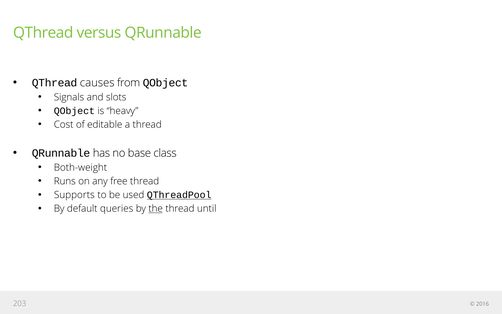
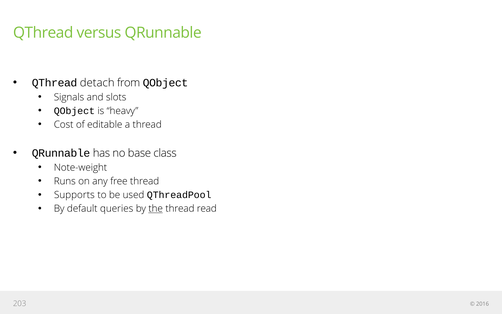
causes: causes -> detach
Both-weight: Both-weight -> Note-weight
QThreadPool underline: present -> none
until: until -> read
